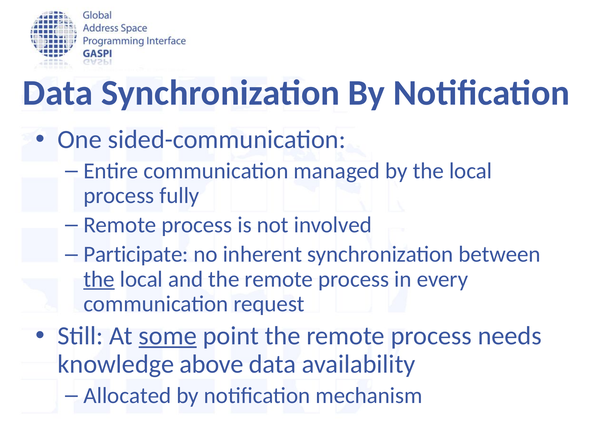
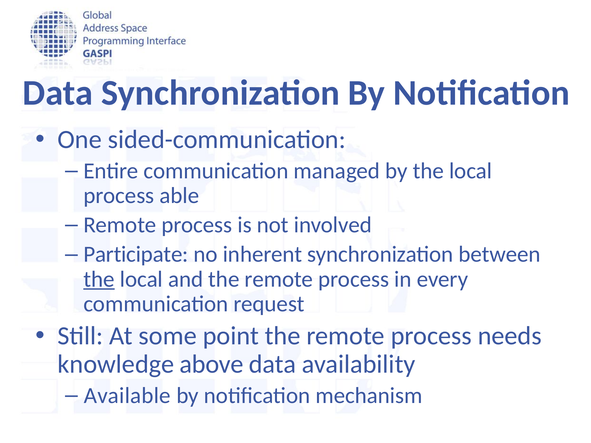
fully: fully -> able
some underline: present -> none
Allocated: Allocated -> Available
